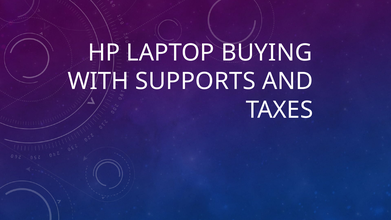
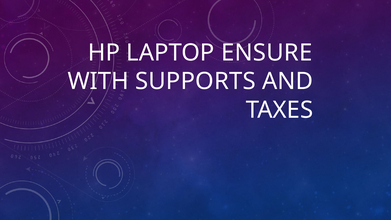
BUYING: BUYING -> ENSURE
